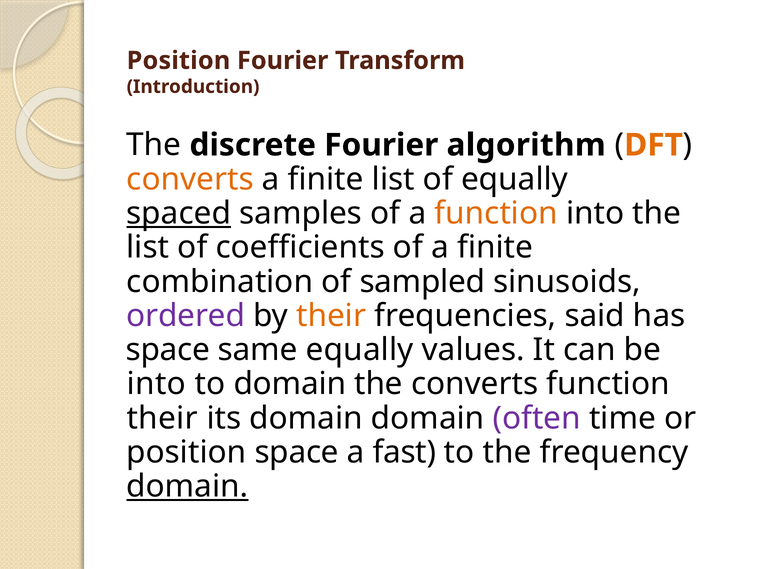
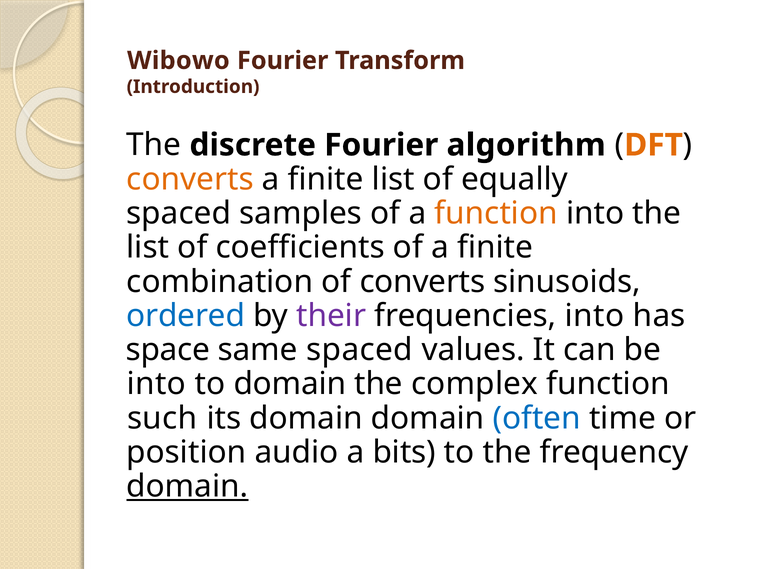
Position at (178, 61): Position -> Wibowo
spaced at (179, 213) underline: present -> none
of sampled: sampled -> converts
ordered colour: purple -> blue
their at (331, 316) colour: orange -> purple
frequencies said: said -> into
same equally: equally -> spaced
the converts: converts -> complex
their at (162, 418): their -> such
often colour: purple -> blue
position space: space -> audio
fast: fast -> bits
